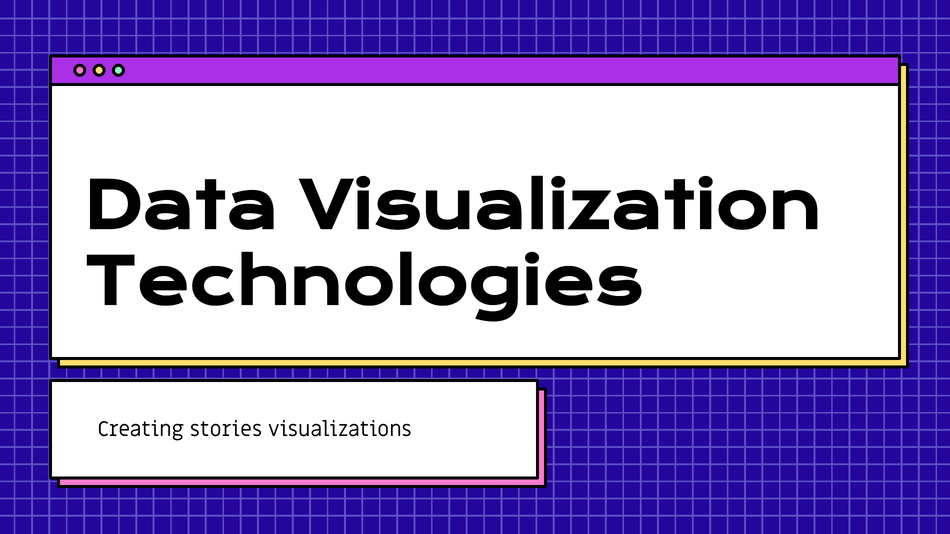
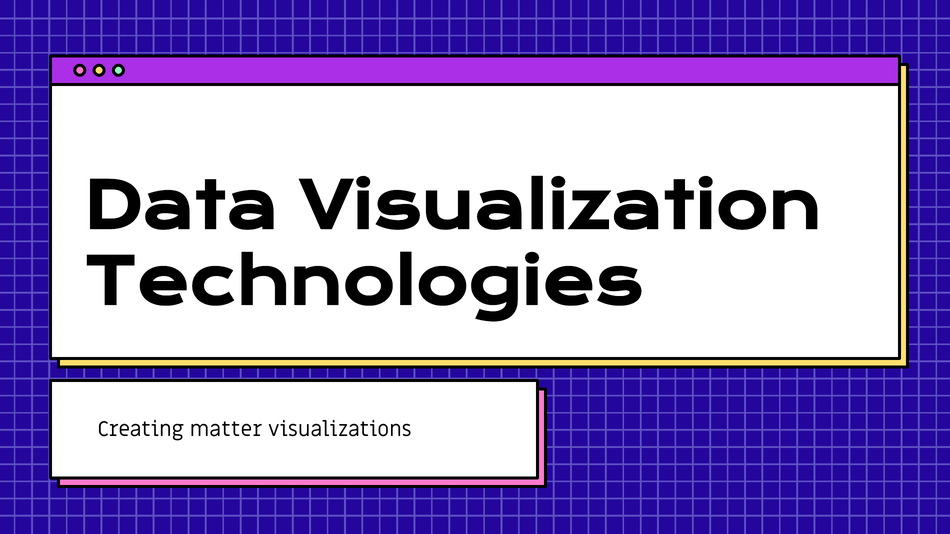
stories: stories -> matter
